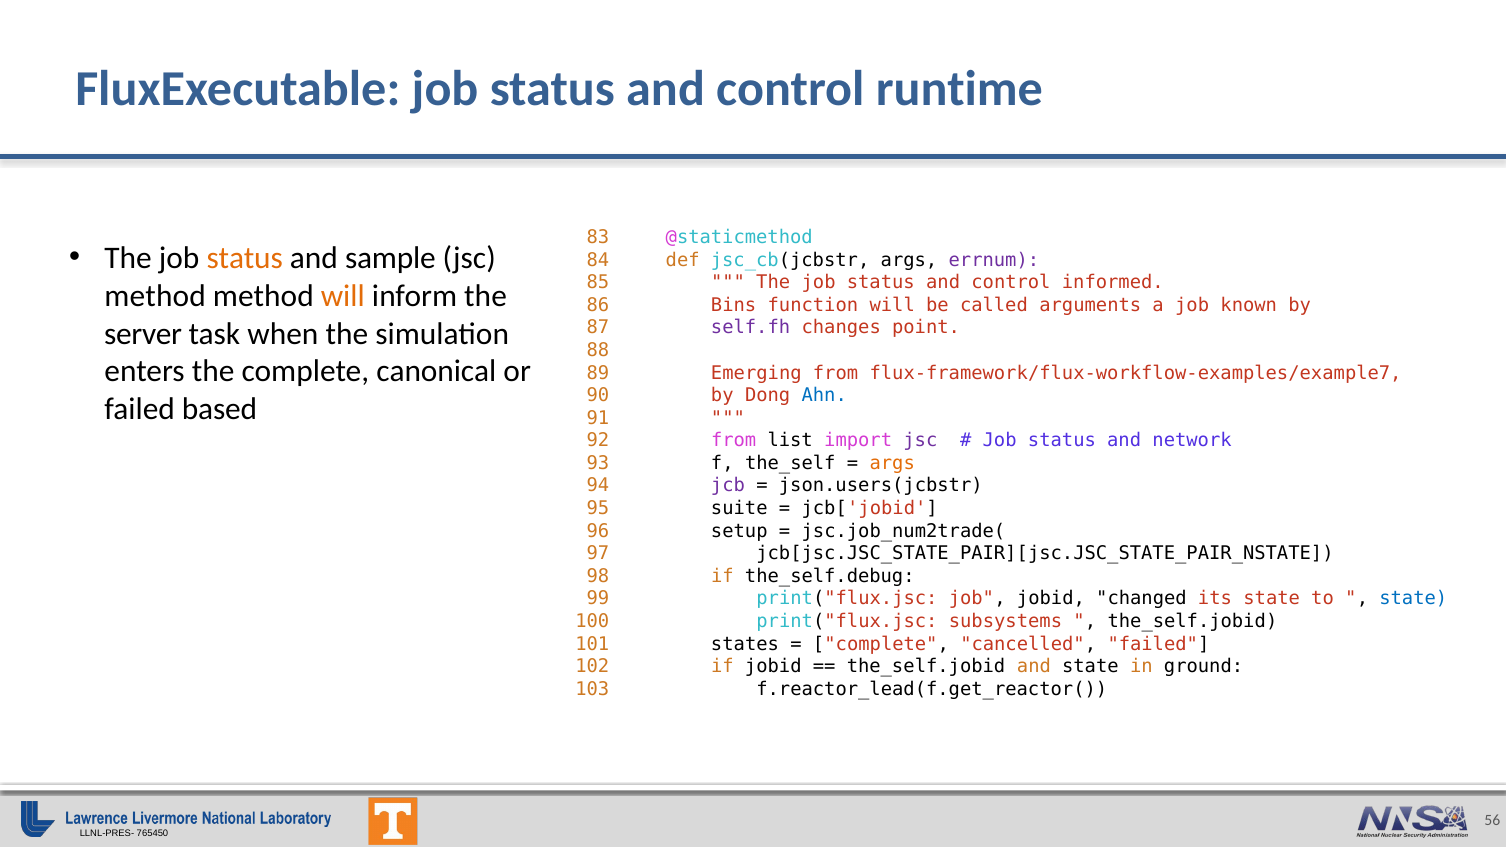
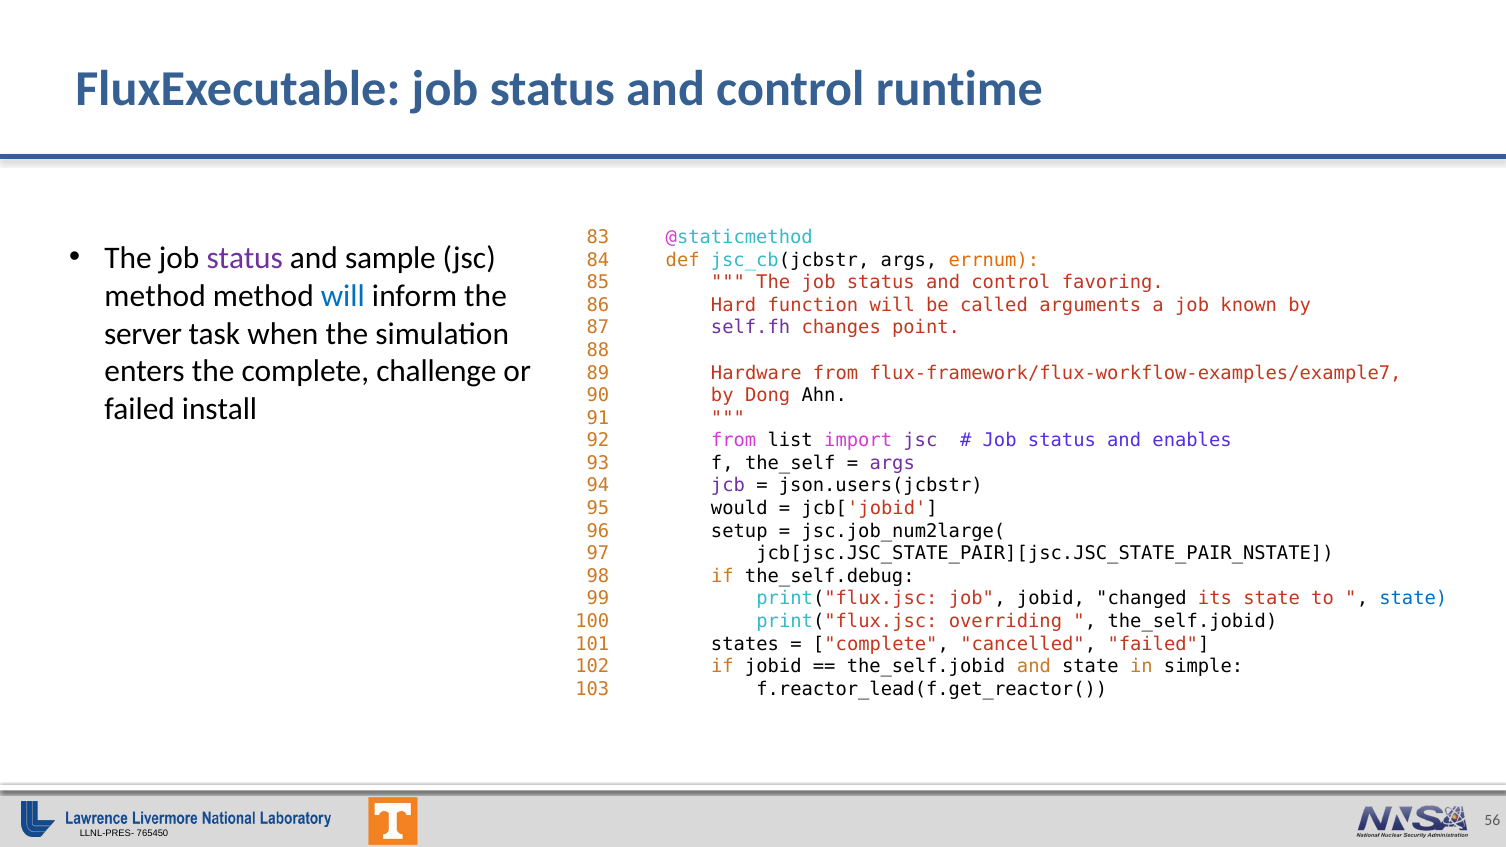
status at (245, 258) colour: orange -> purple
errnum colour: purple -> orange
informed: informed -> favoring
will at (343, 296) colour: orange -> blue
Bins: Bins -> Hard
canonical: canonical -> challenge
Emerging: Emerging -> Hardware
Ahn colour: blue -> black
based: based -> install
network: network -> enables
args at (892, 463) colour: orange -> purple
suite: suite -> would
jsc.job_num2trade(: jsc.job_num2trade( -> jsc.job_num2large(
subsystems: subsystems -> overriding
ground: ground -> simple
